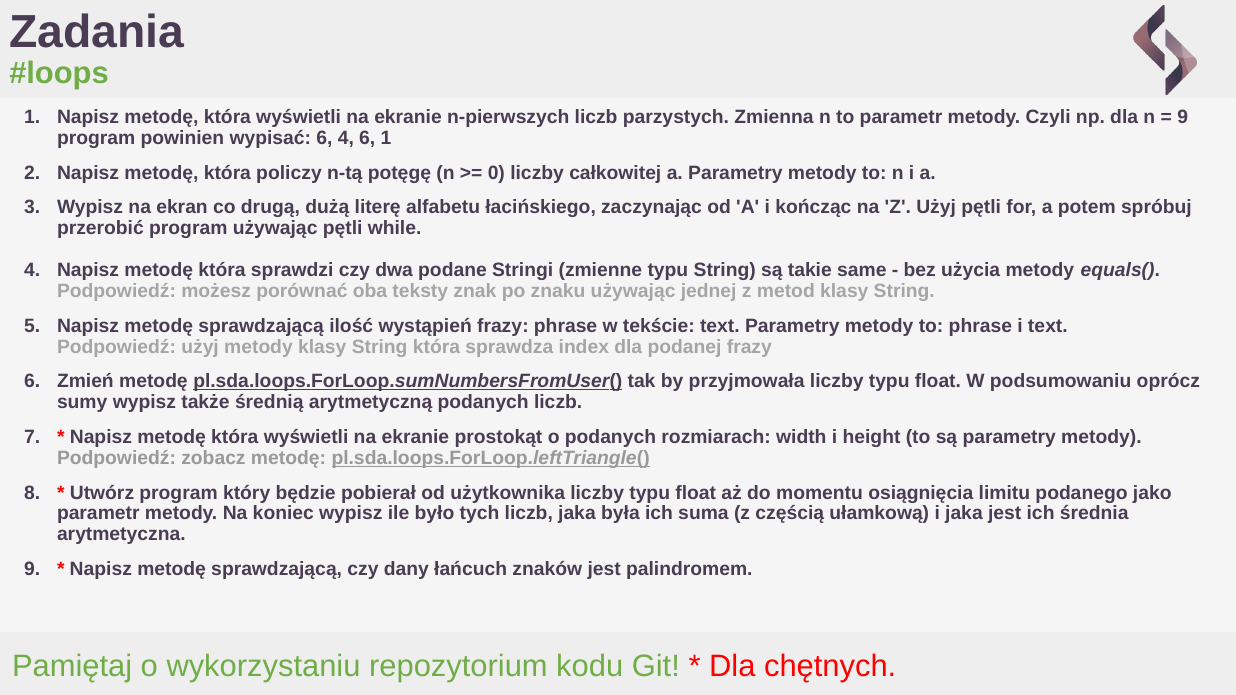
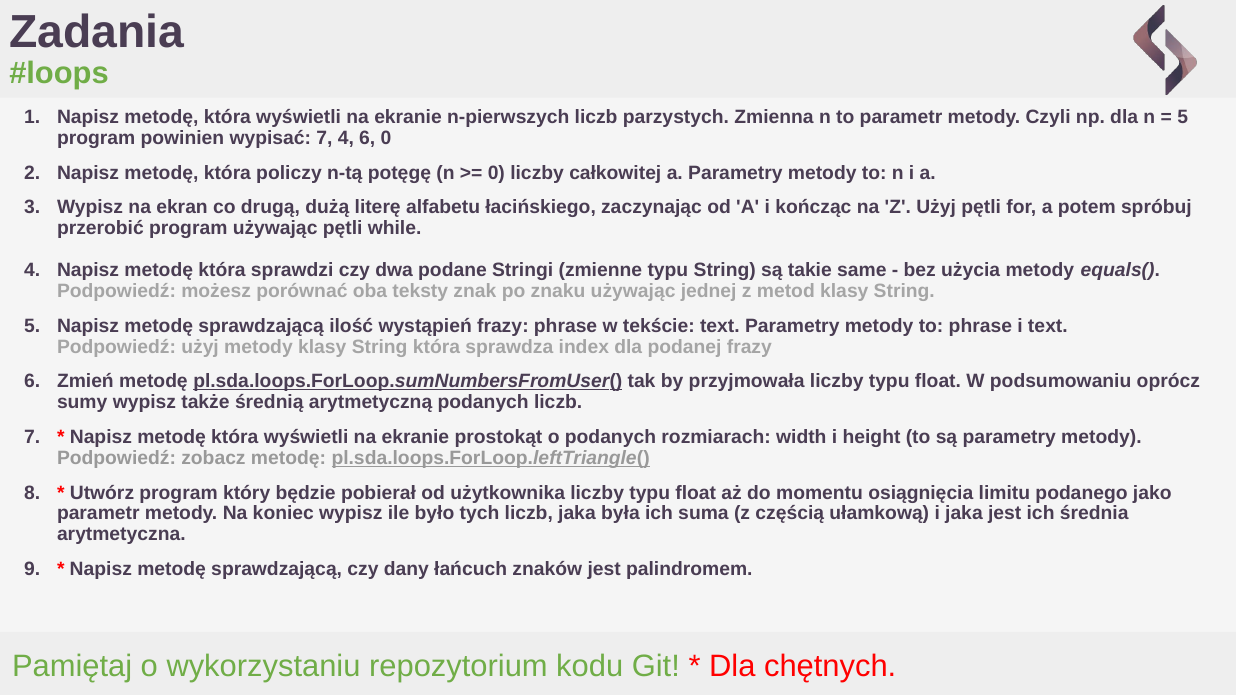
9 at (1183, 117): 9 -> 5
wypisać 6: 6 -> 7
6 1: 1 -> 0
